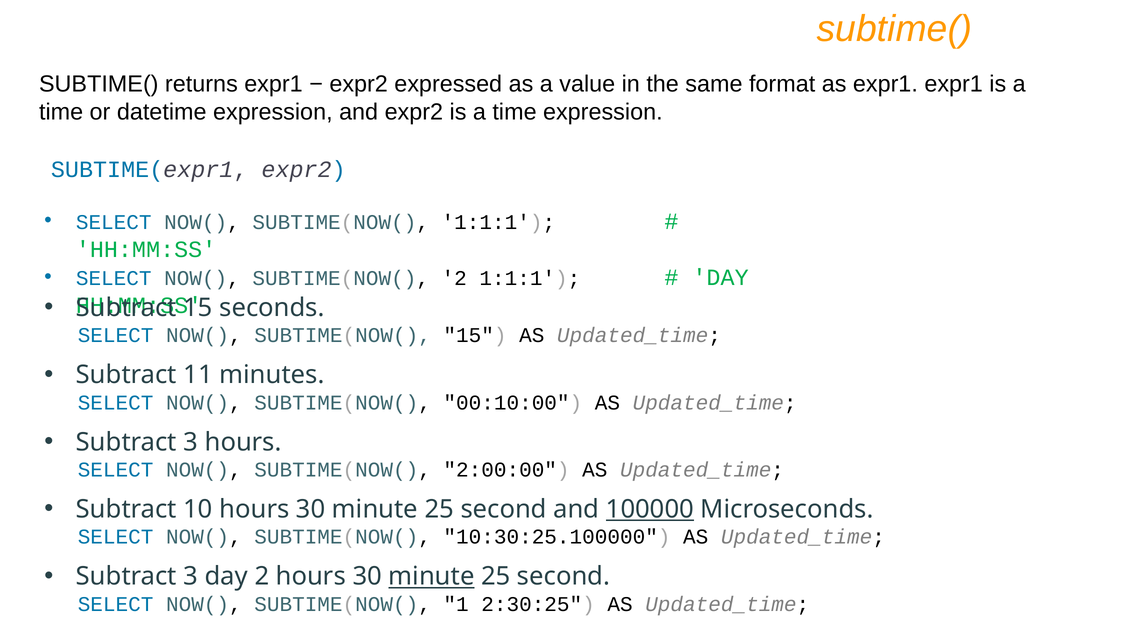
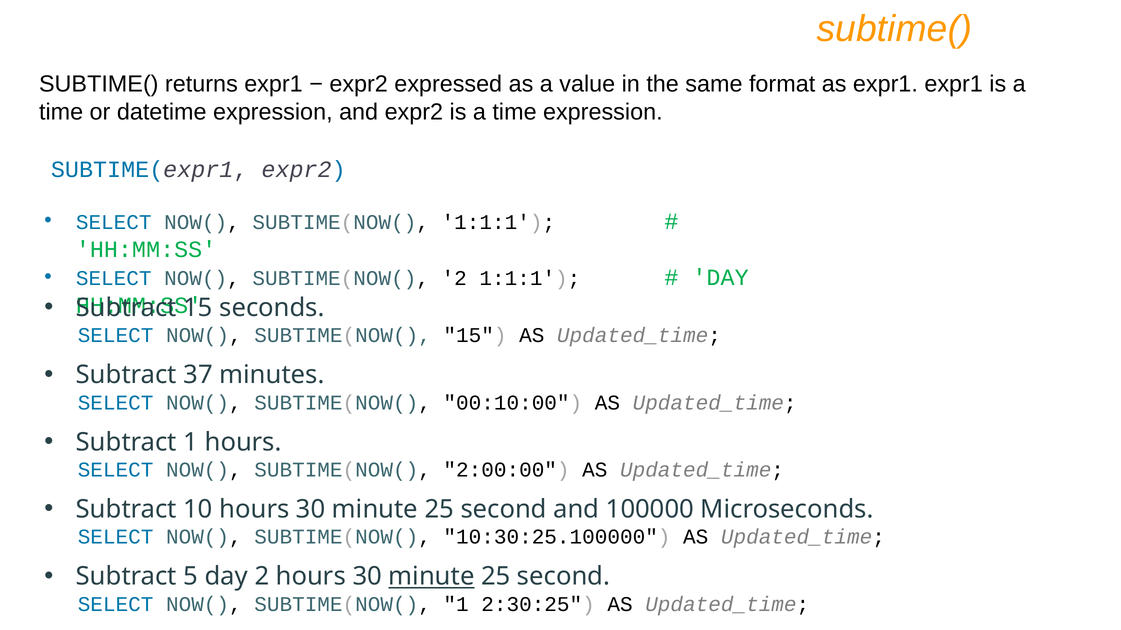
11: 11 -> 37
3 at (191, 443): 3 -> 1
100000 underline: present -> none
3 at (191, 577): 3 -> 5
